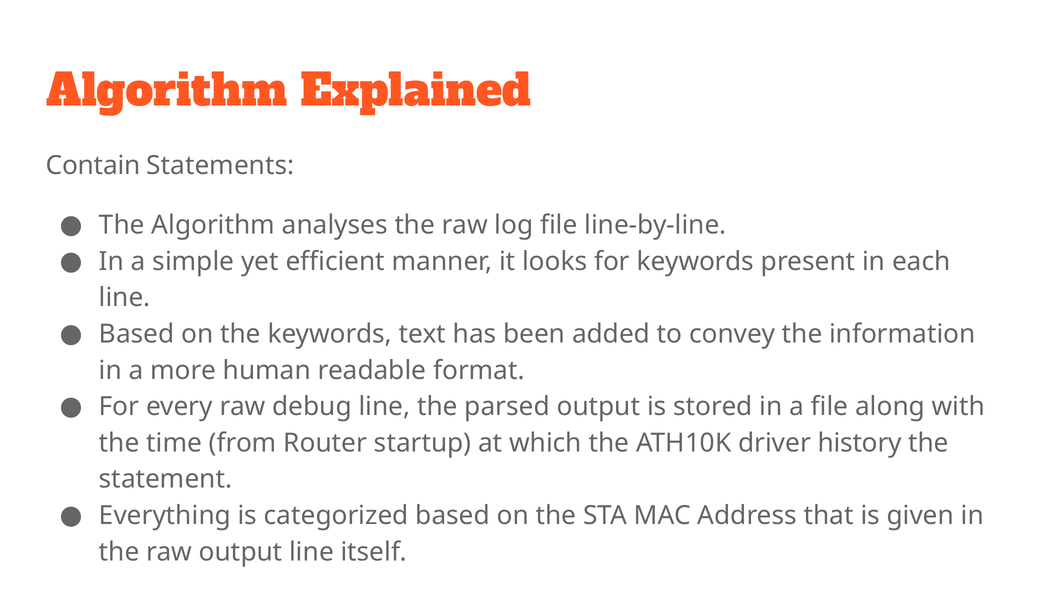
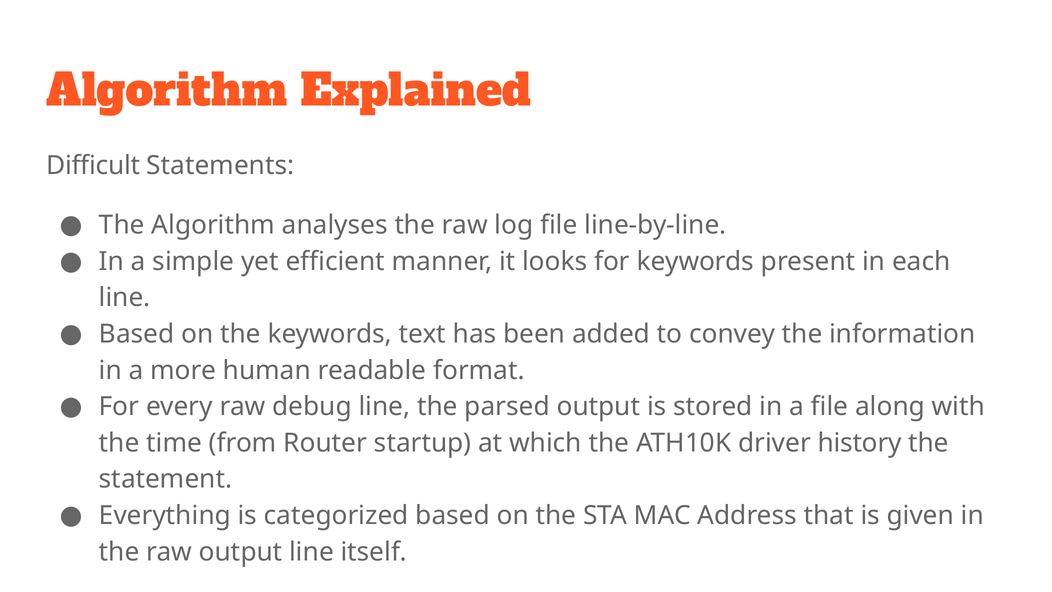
Contain: Contain -> Difficult
